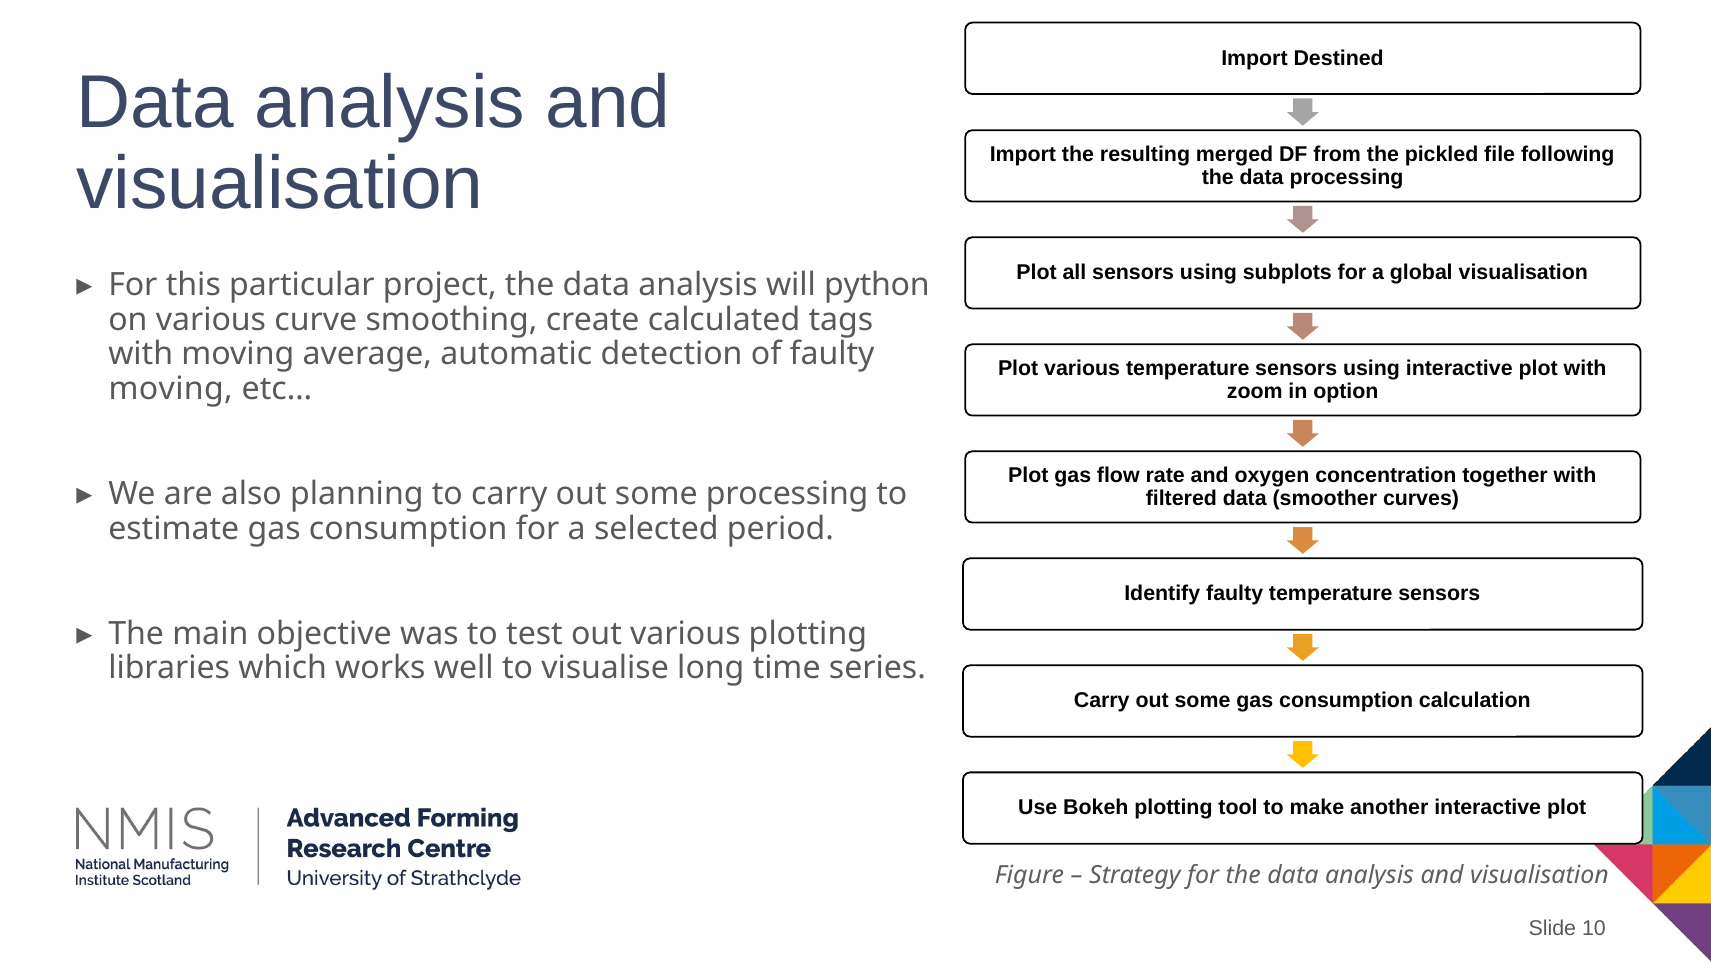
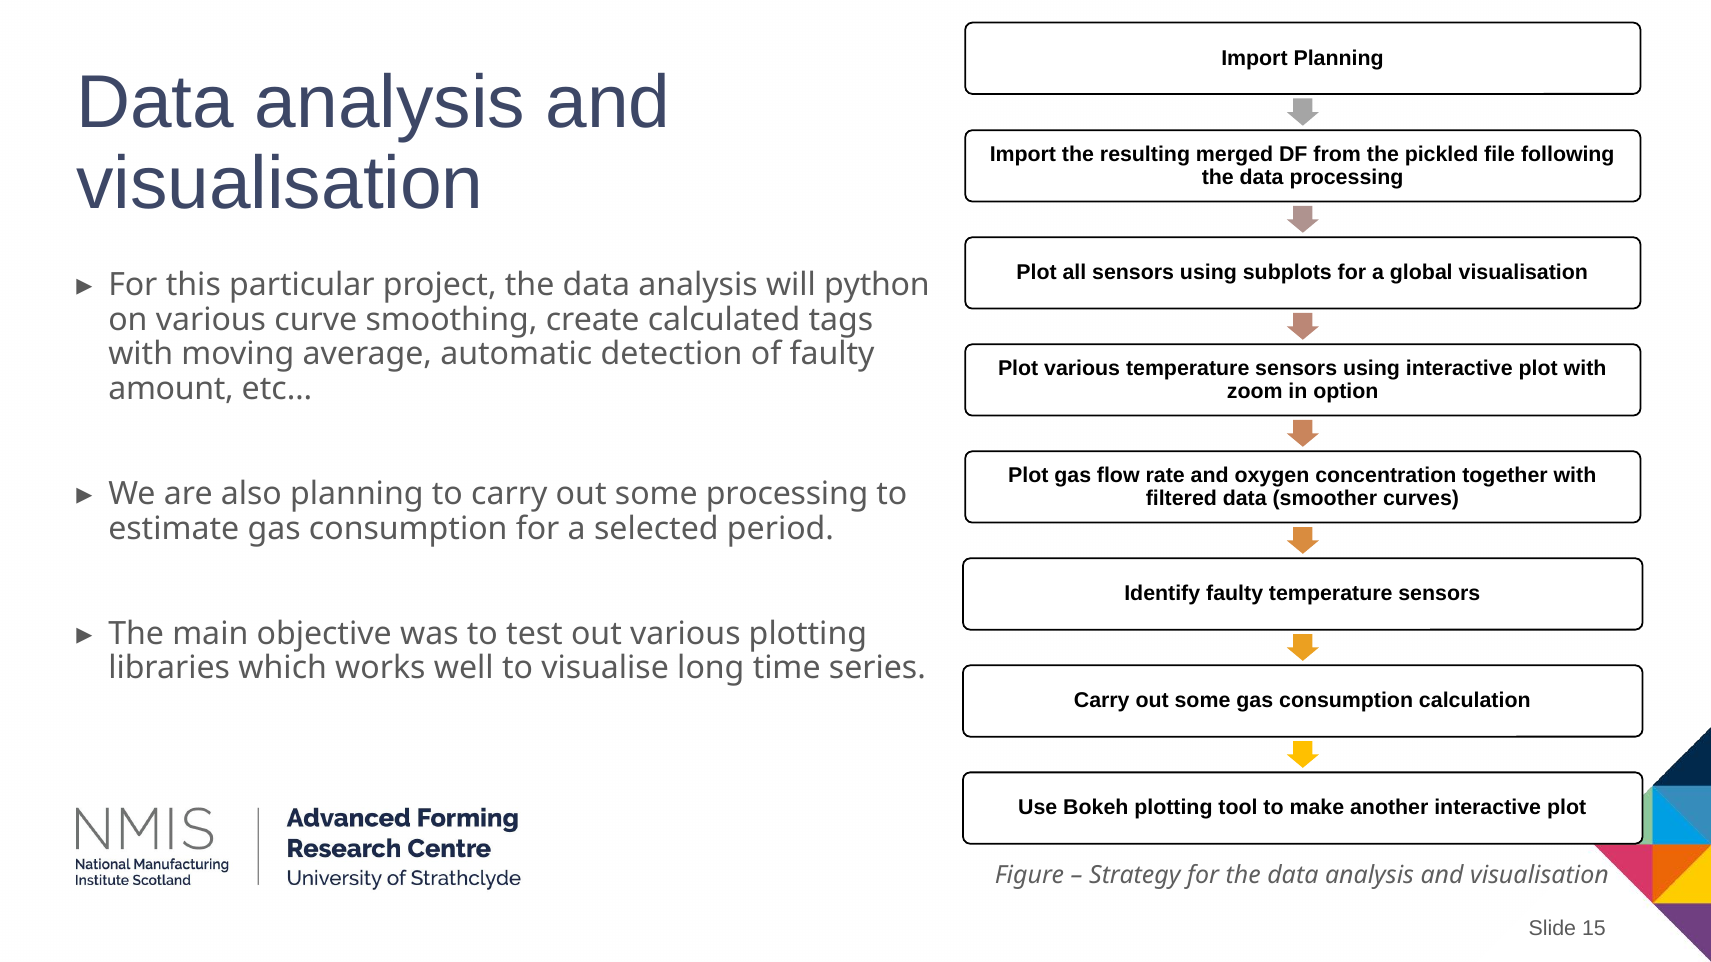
Destined at (1339, 58): Destined -> Planning
moving at (171, 389): moving -> amount
10: 10 -> 15
